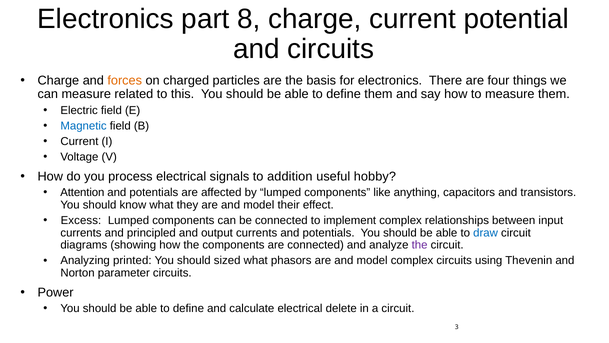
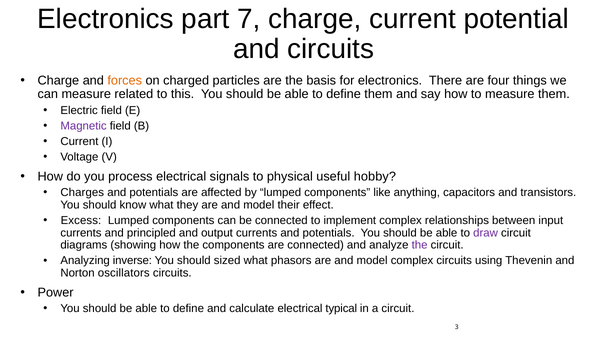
8: 8 -> 7
Magnetic colour: blue -> purple
addition: addition -> physical
Attention: Attention -> Charges
draw colour: blue -> purple
printed: printed -> inverse
parameter: parameter -> oscillators
delete: delete -> typical
